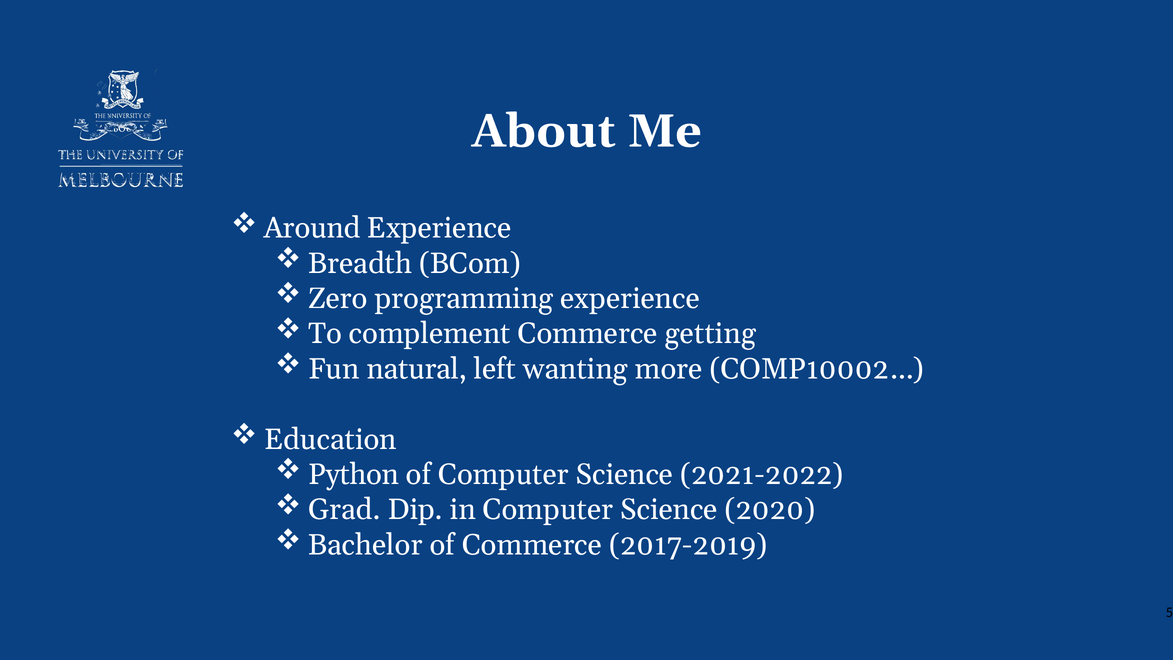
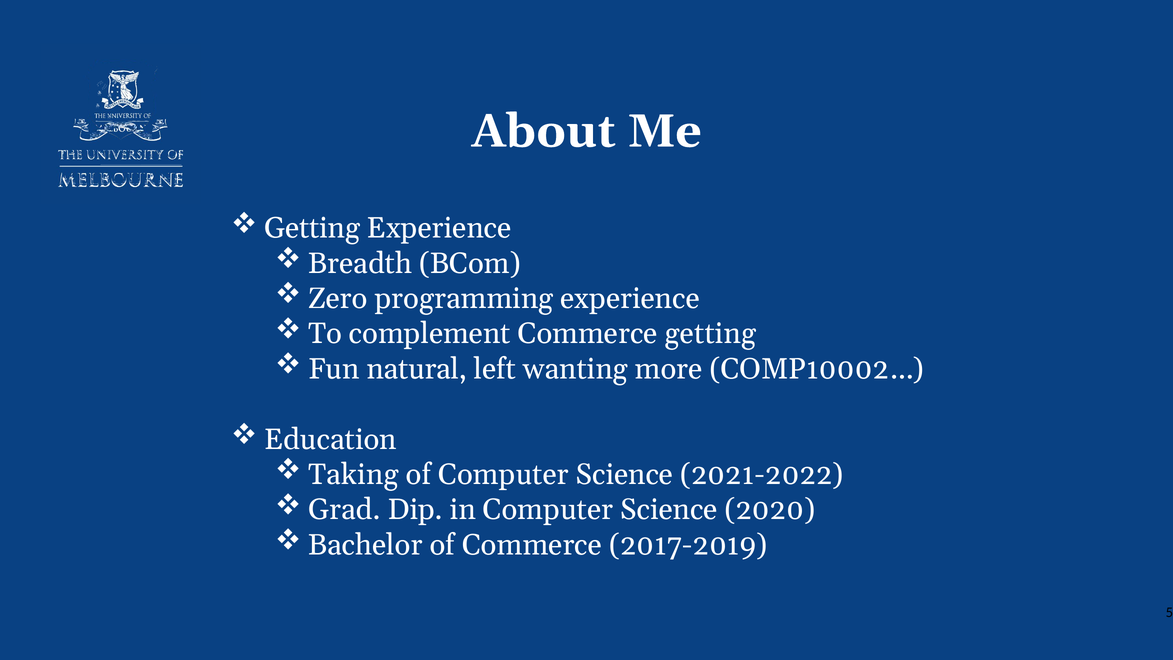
Around at (312, 228): Around -> Getting
Python: Python -> Taking
